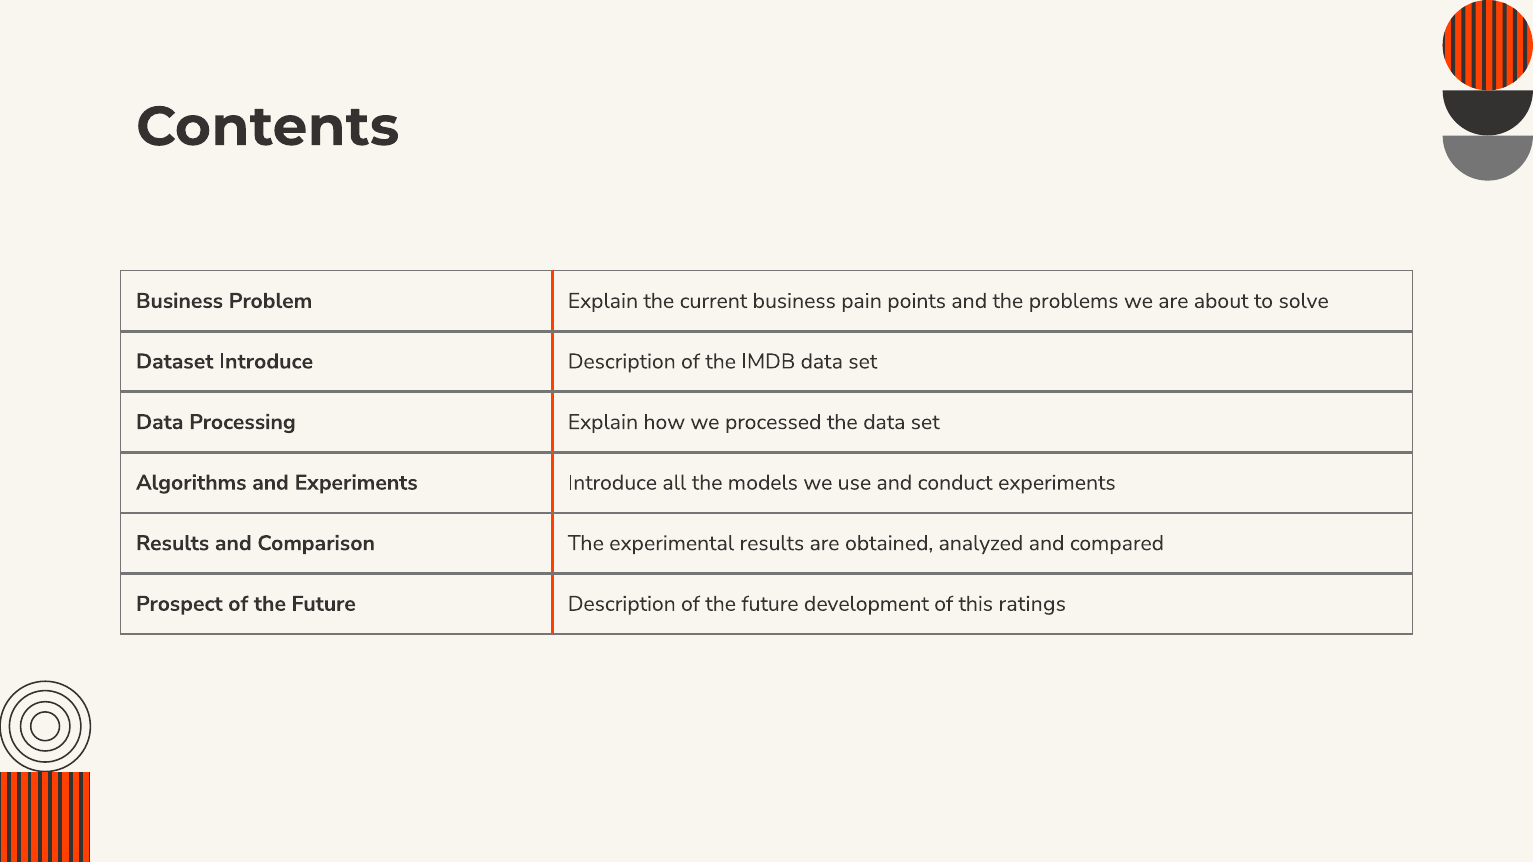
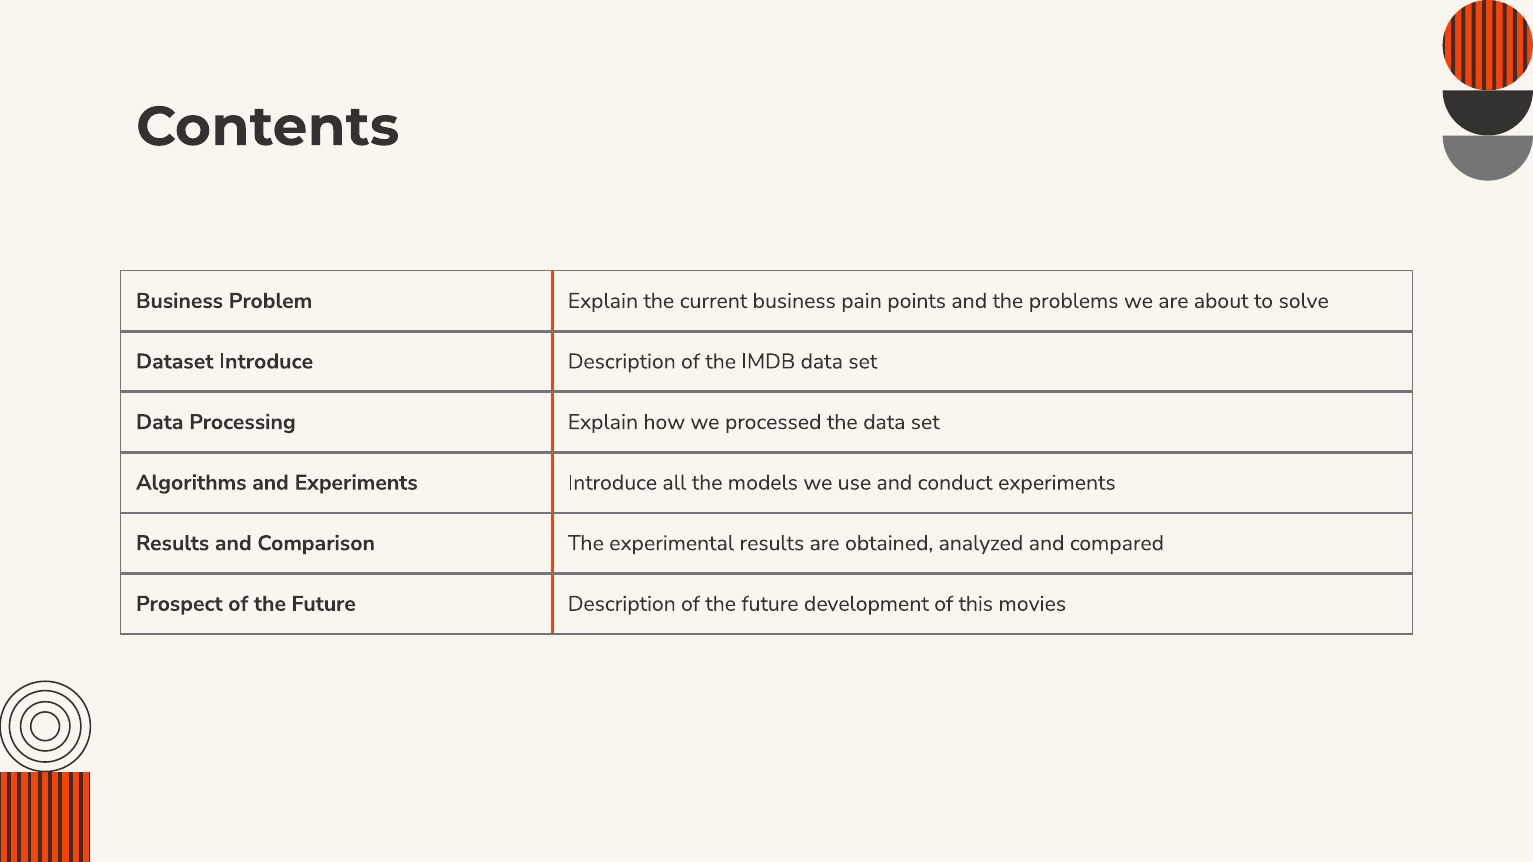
ratings: ratings -> movies
